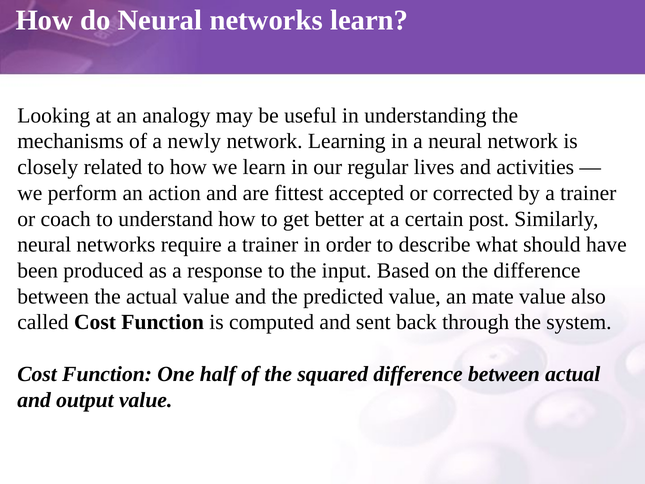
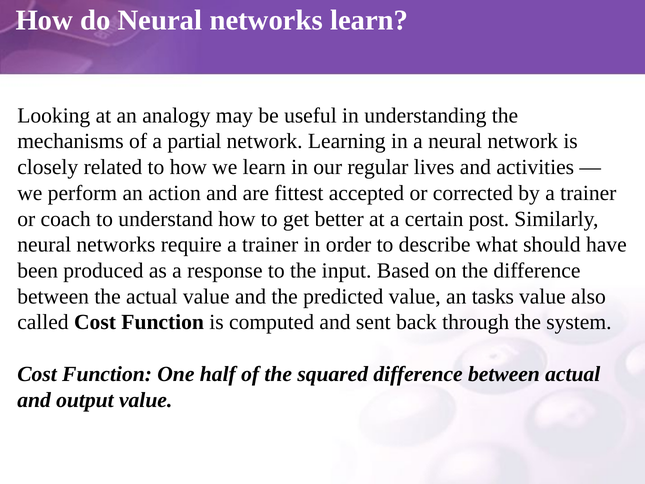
newly: newly -> partial
mate: mate -> tasks
